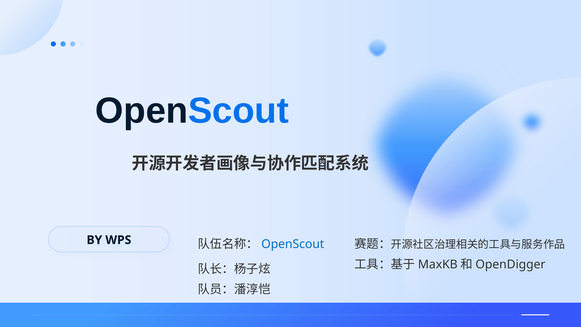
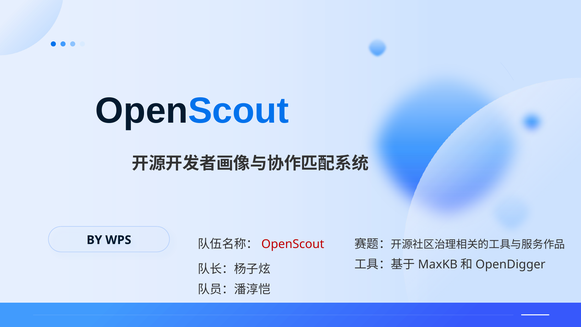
OpenScout at (293, 244) colour: blue -> red
